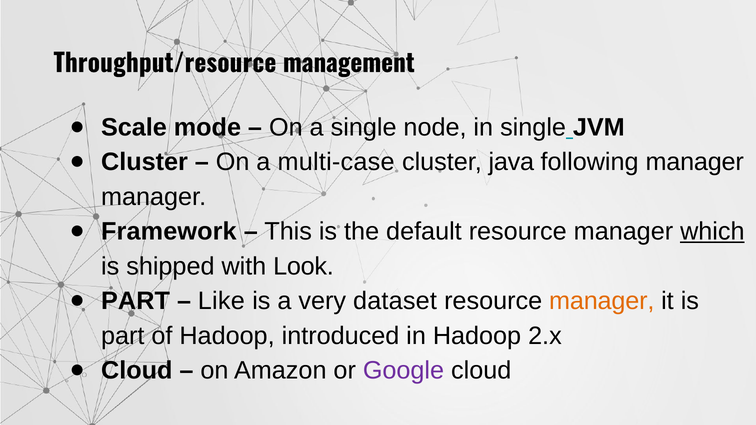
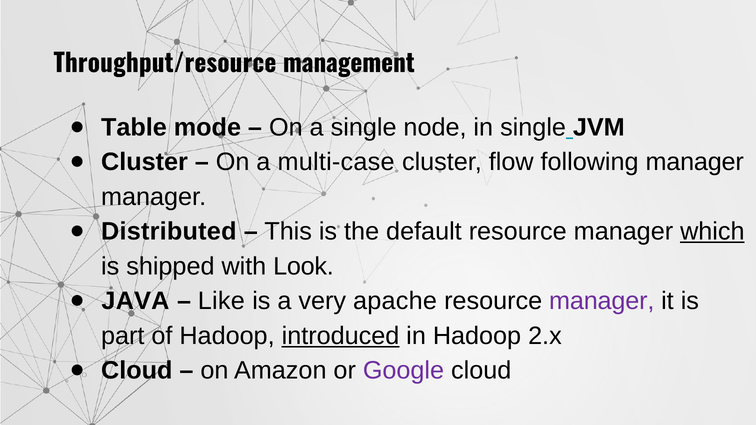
Scale: Scale -> Table
java: java -> flow
Framework: Framework -> Distributed
PART at (136, 301): PART -> JAVA
dataset: dataset -> apache
manager at (602, 301) colour: orange -> purple
introduced underline: none -> present
